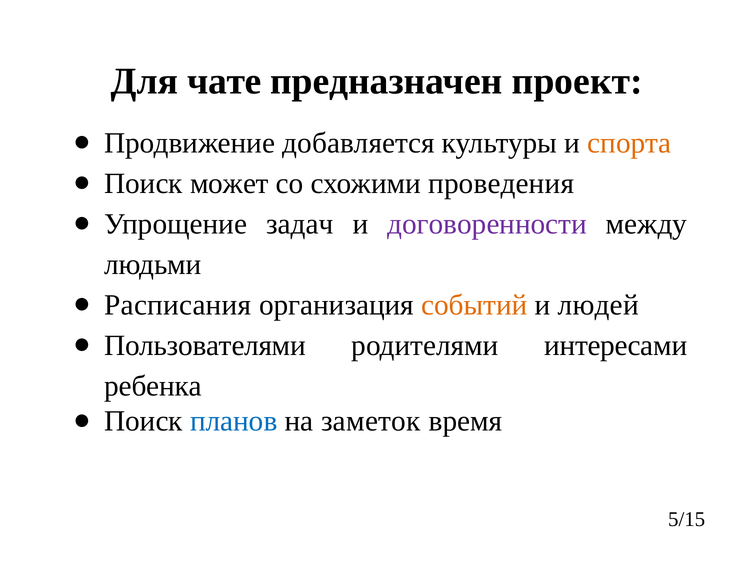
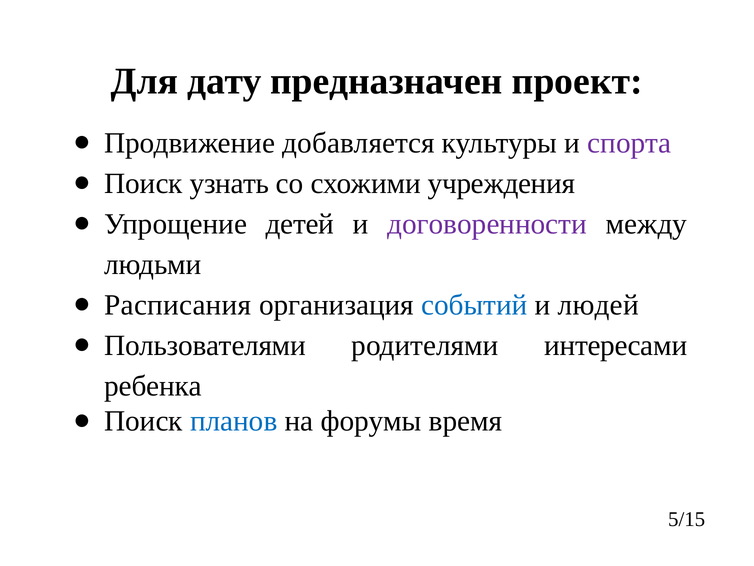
чате: чате -> дату
спорта colour: orange -> purple
может: может -> узнать
проведения: проведения -> учреждения
задач: задач -> детей
событий colour: orange -> blue
заметок: заметок -> форумы
